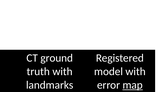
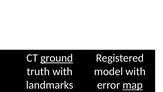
ground underline: none -> present
